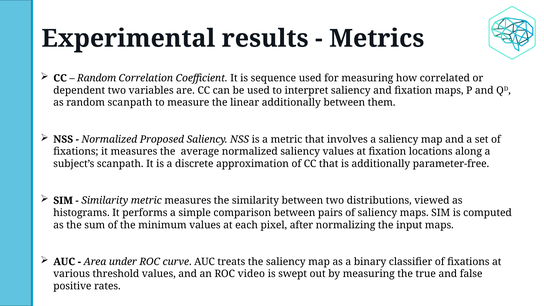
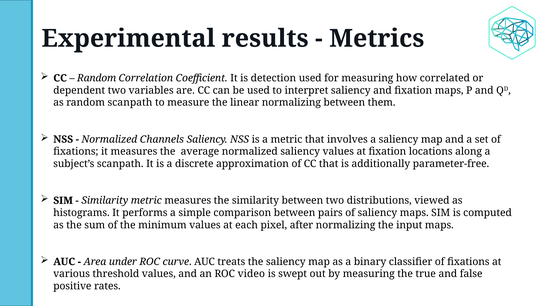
sequence: sequence -> detection
linear additionally: additionally -> normalizing
Proposed: Proposed -> Channels
